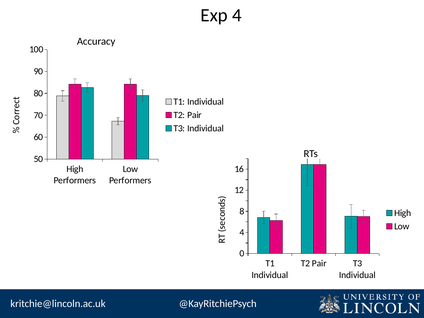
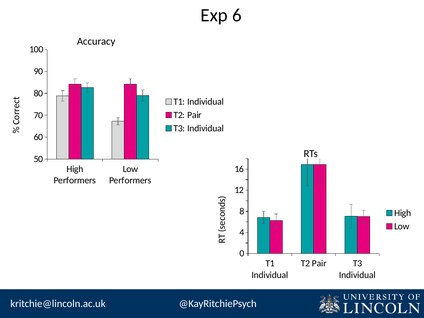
Exp 4: 4 -> 6
